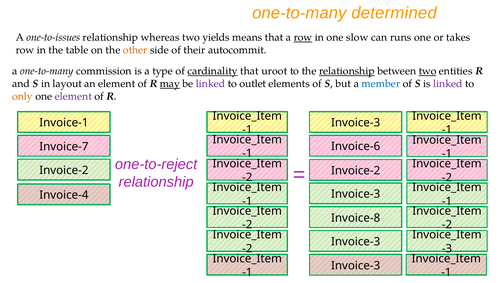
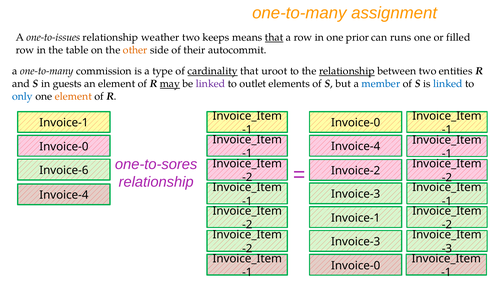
determined: determined -> assignment
whereas: whereas -> weather
yields: yields -> keeps
that at (274, 38) underline: none -> present
row at (303, 38) underline: present -> none
slow: slow -> prior
takes: takes -> filled
two at (428, 71) underline: present -> none
layout: layout -> guests
linked at (448, 84) colour: purple -> blue
only colour: orange -> blue
element at (73, 96) colour: purple -> orange
Invoice-3 at (356, 123): Invoice-3 -> Invoice-0
Invoice-6 at (356, 147): Invoice-6 -> Invoice-4
Invoice-7 at (64, 147): Invoice-7 -> Invoice-0
one-to-reject: one-to-reject -> one-to-sores
Invoice-2 at (64, 171): Invoice-2 -> Invoice-6
Invoice-8 at (356, 218): Invoice-8 -> Invoice-1
Invoice-3 at (356, 266): Invoice-3 -> Invoice-0
